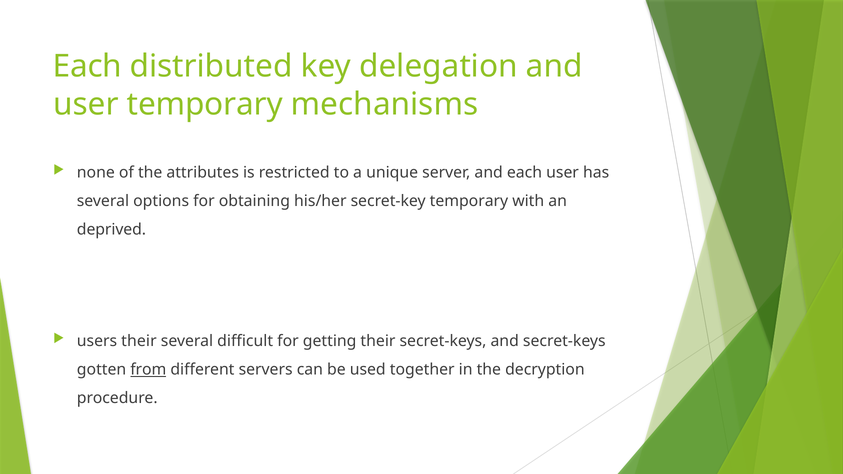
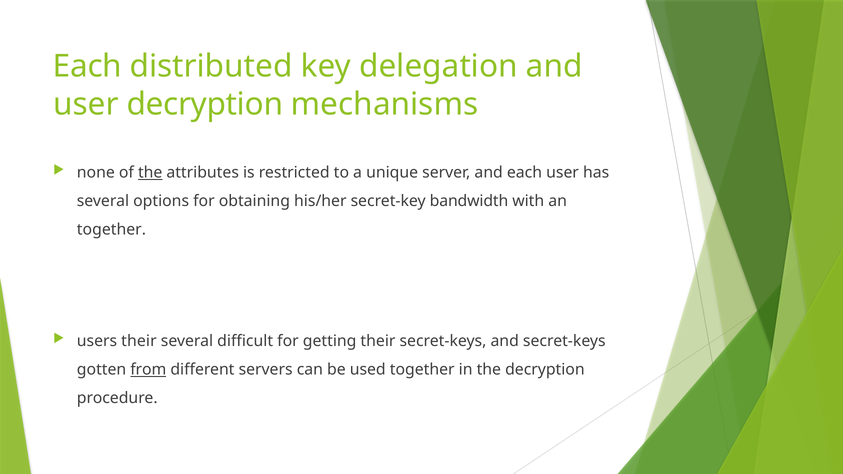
user temporary: temporary -> decryption
the at (150, 173) underline: none -> present
secret-key temporary: temporary -> bandwidth
deprived at (111, 230): deprived -> together
